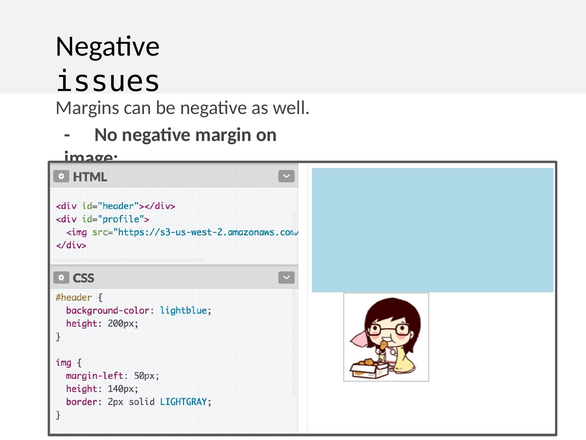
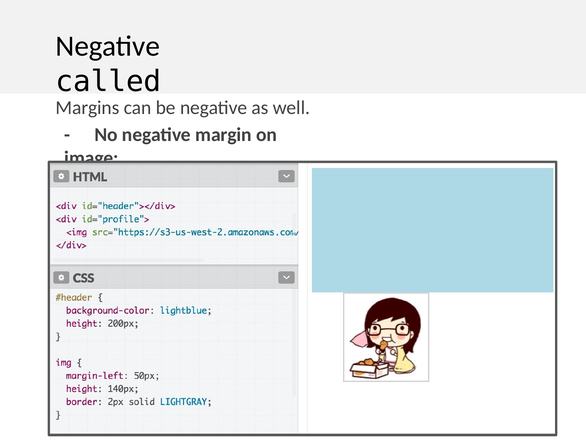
issues: issues -> called
